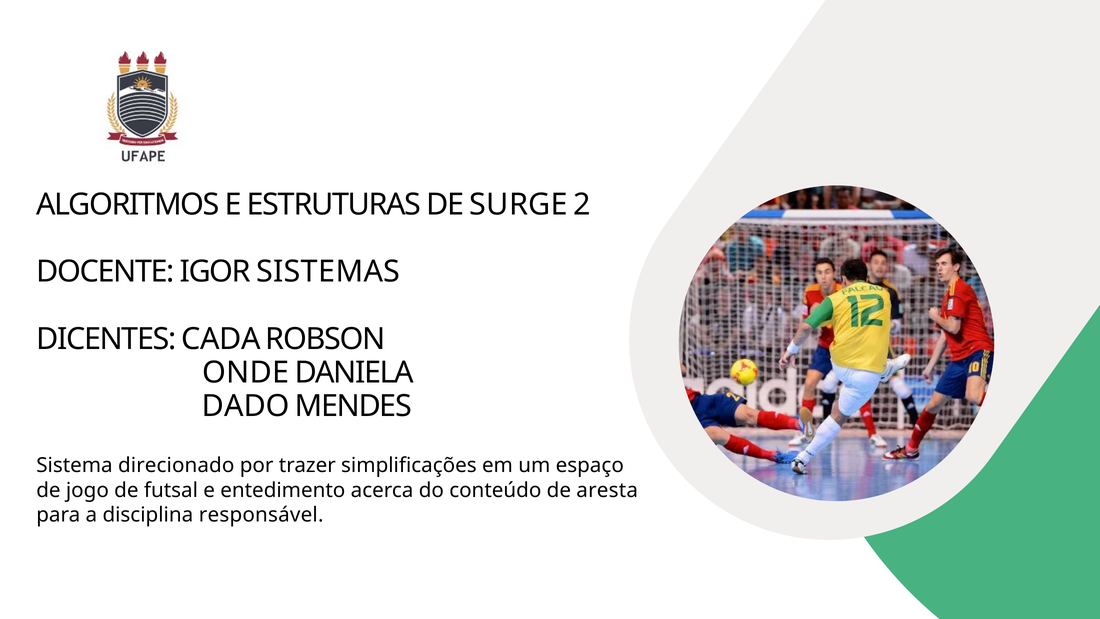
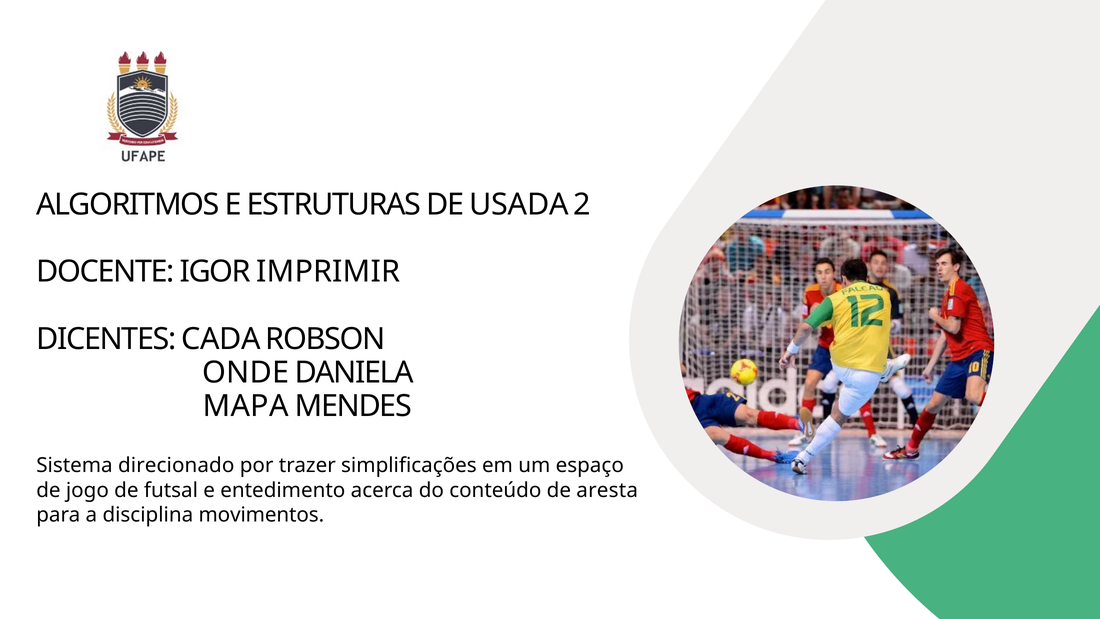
SURGE: SURGE -> USADA
SISTEMAS: SISTEMAS -> IMPRIMIR
DADO: DADO -> MAPA
responsável: responsável -> movimentos
